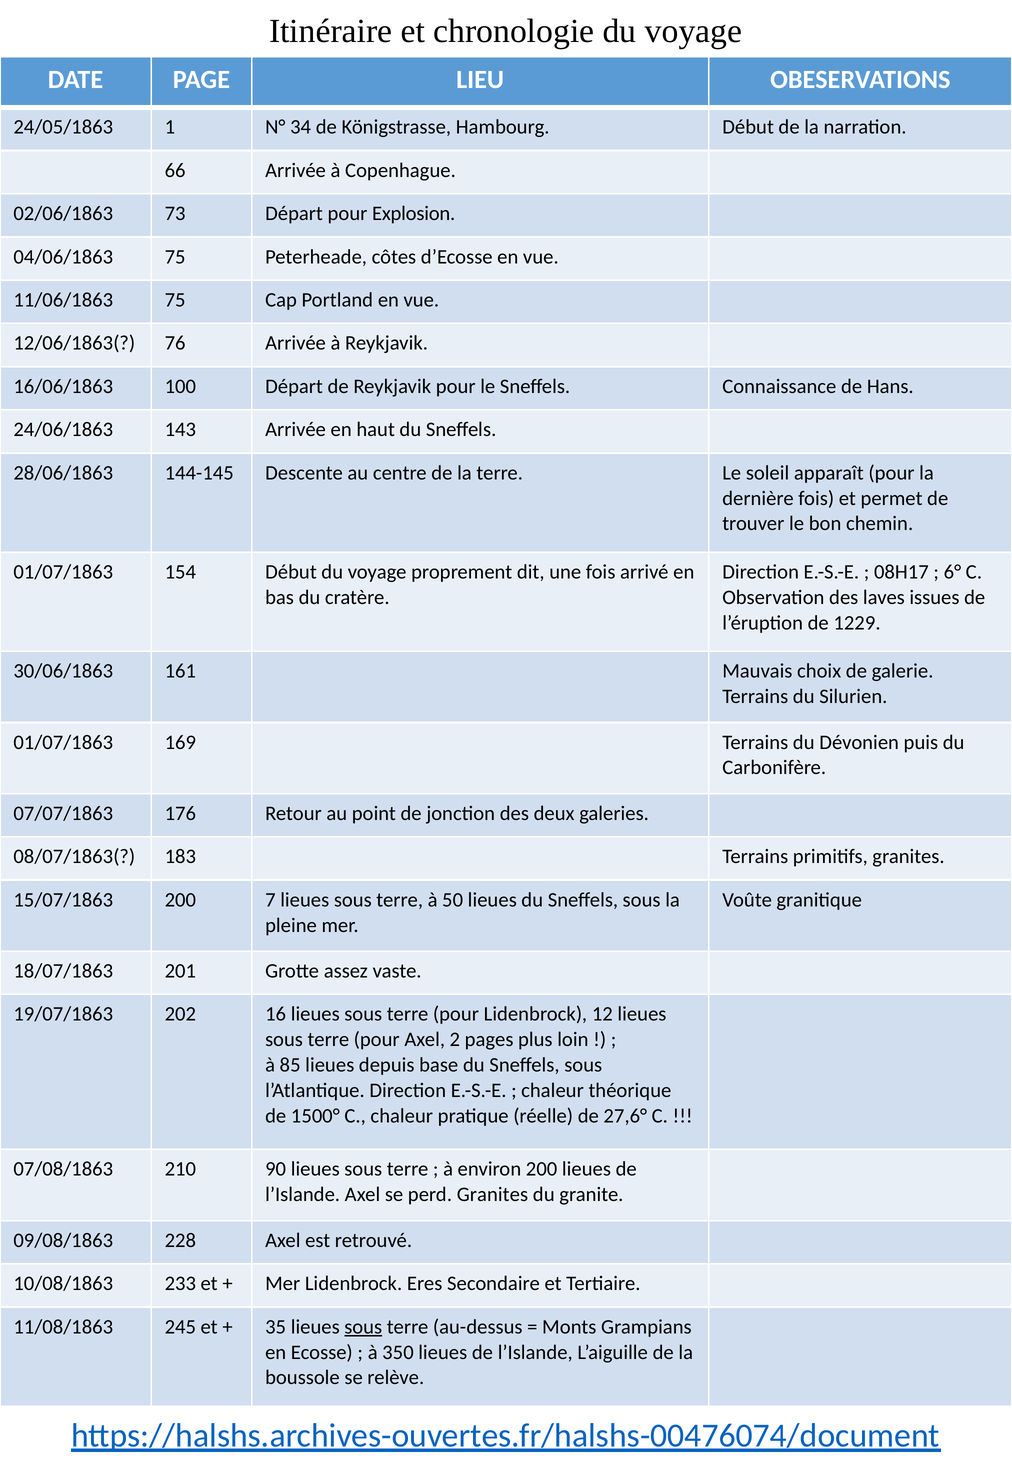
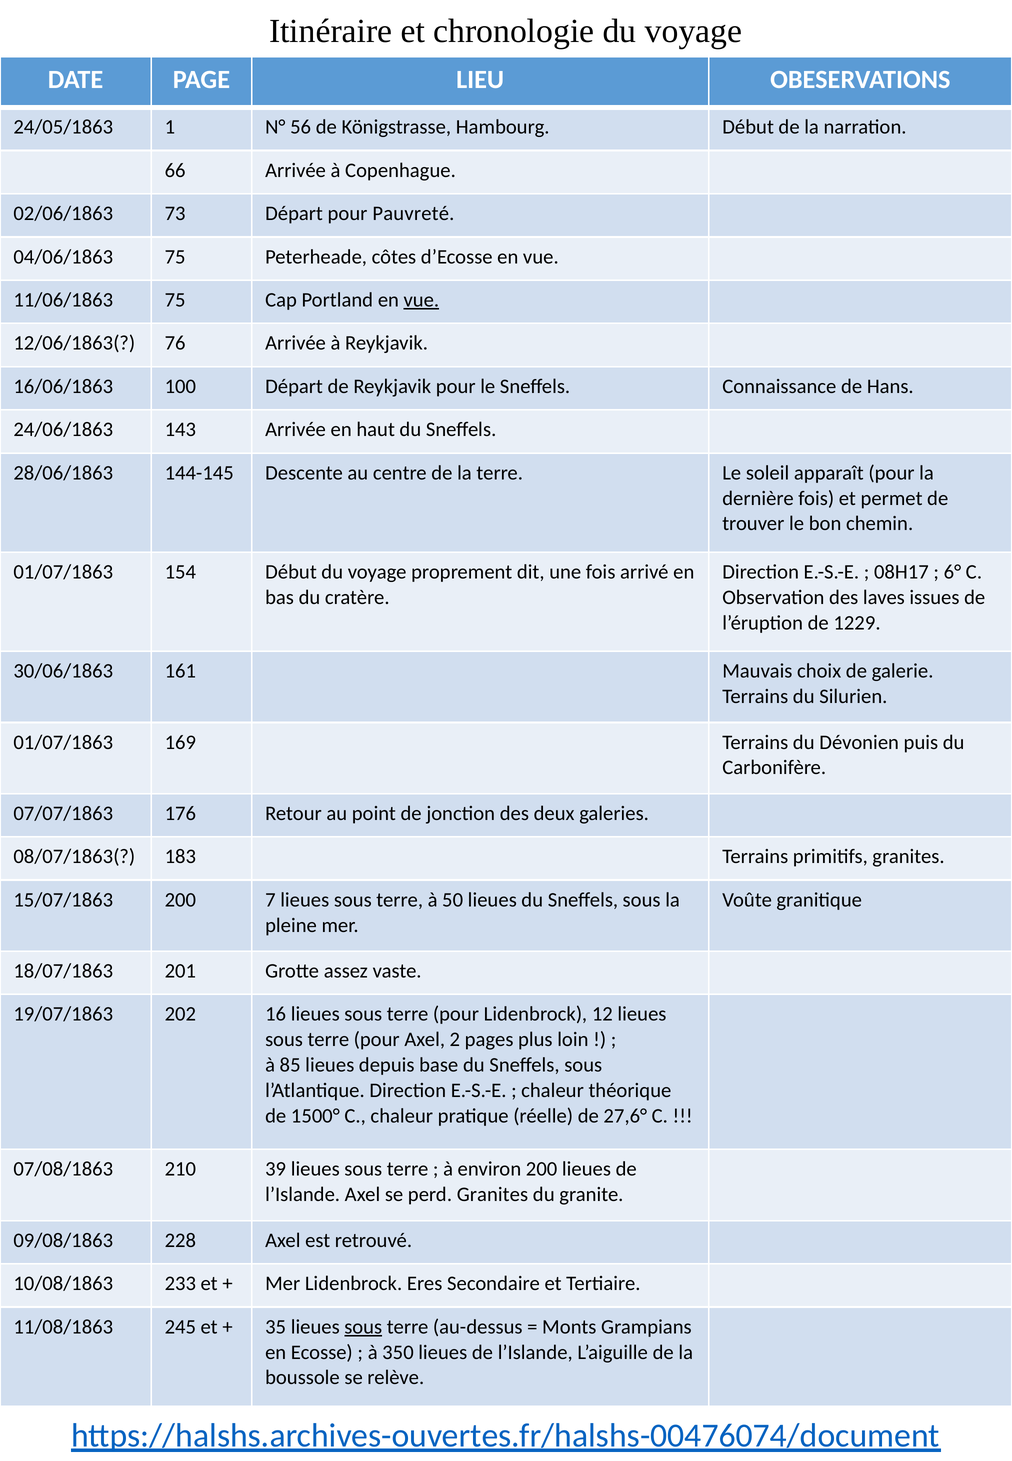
34: 34 -> 56
Explosion: Explosion -> Pauvreté
vue at (421, 300) underline: none -> present
90: 90 -> 39
